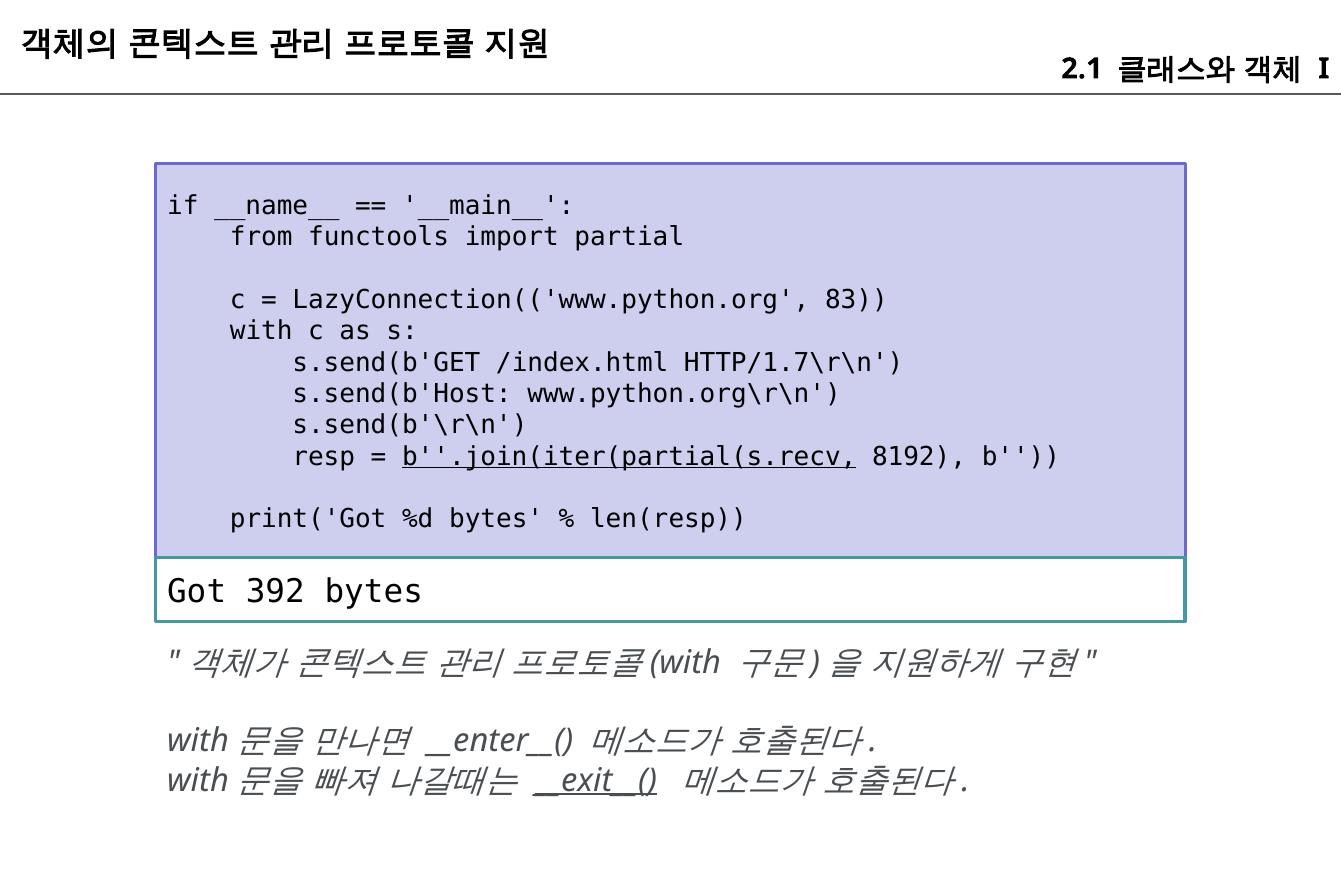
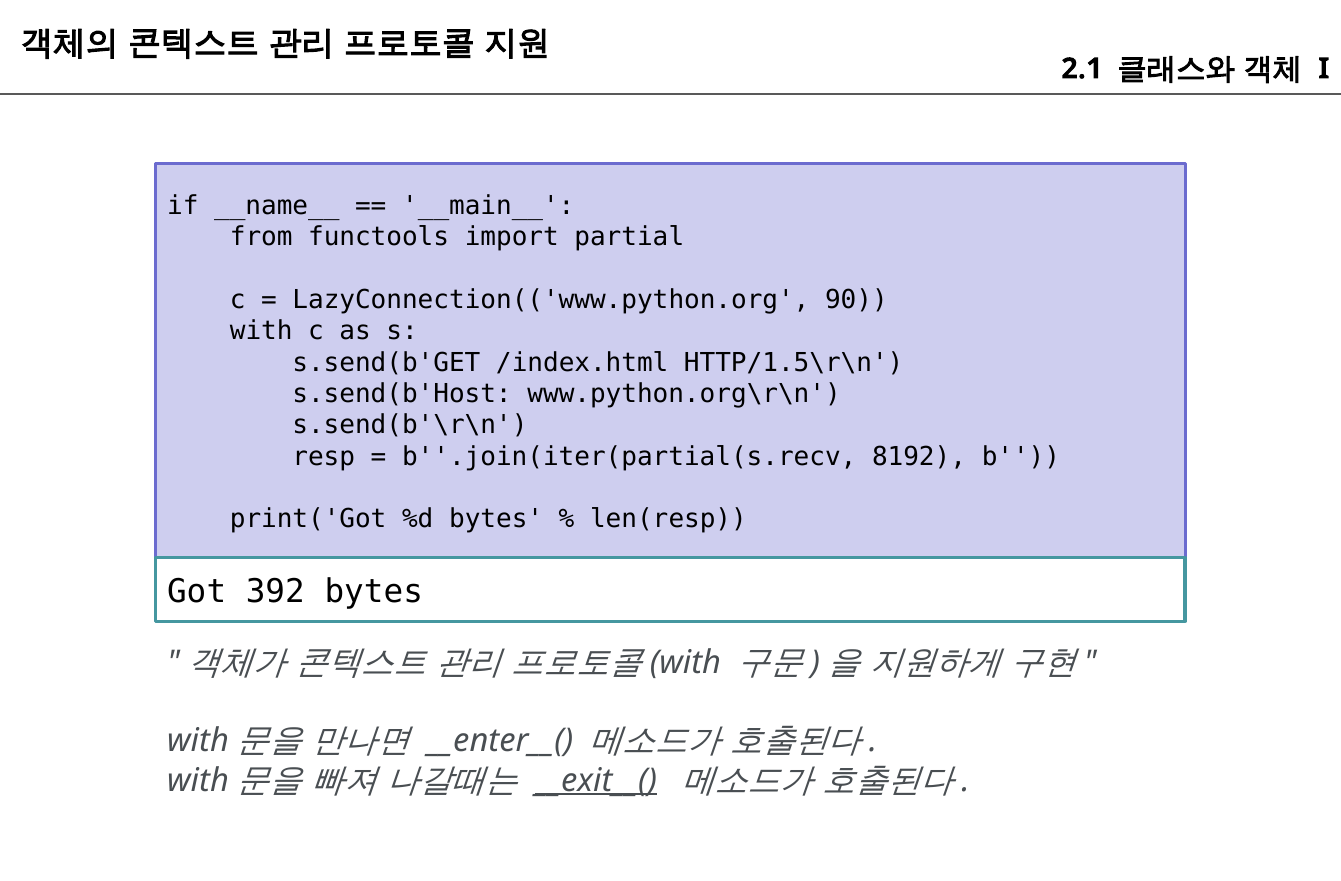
83: 83 -> 90
HTTP/1.7\r\n: HTTP/1.7\r\n -> HTTP/1.5\r\n
b''.join(iter(partial(s.recv underline: present -> none
